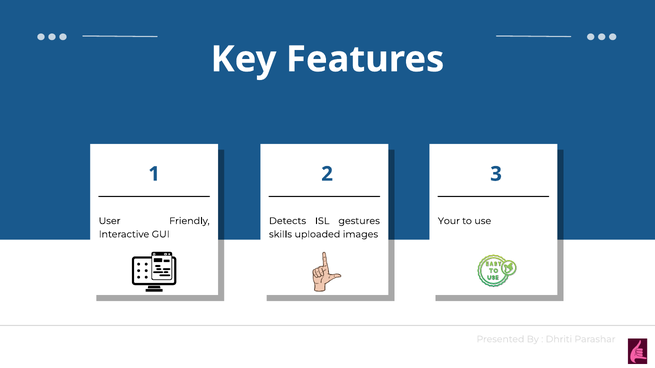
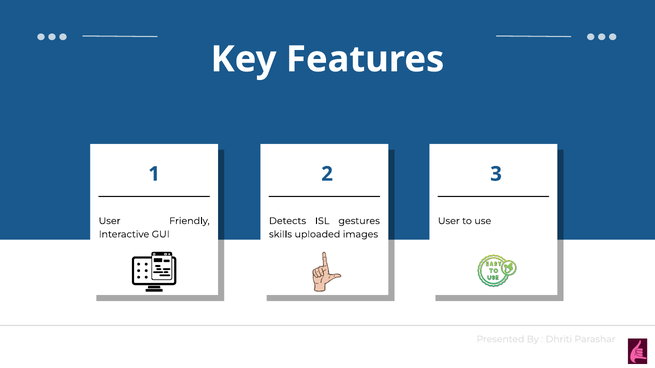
Your at (449, 221): Your -> User
